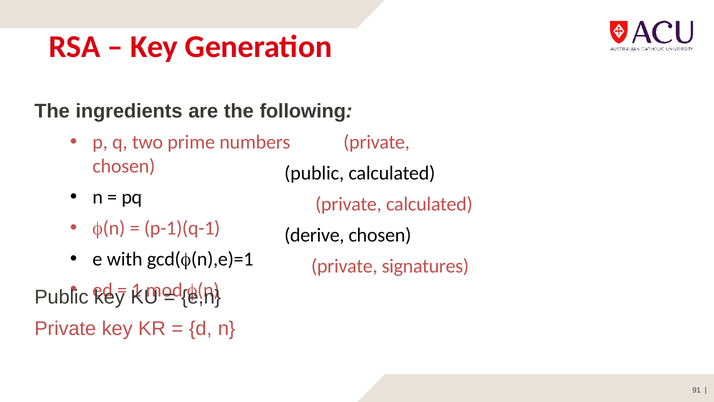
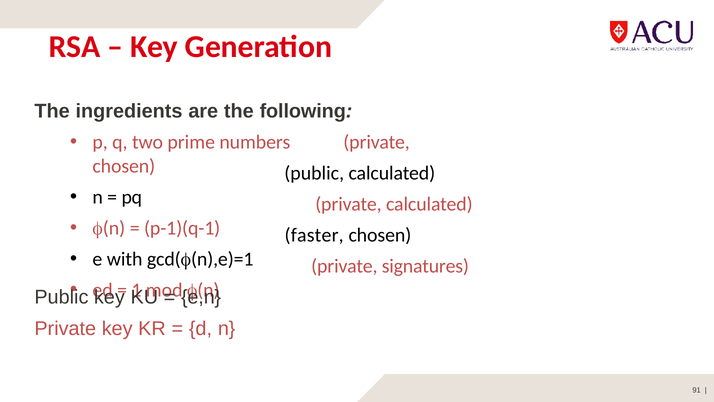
derive: derive -> faster
